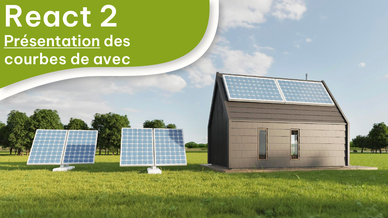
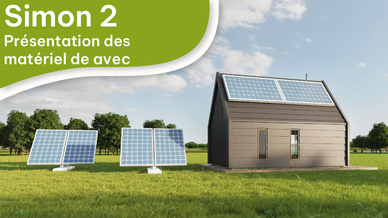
React: React -> Simon
Présentation underline: present -> none
courbes: courbes -> matériel
